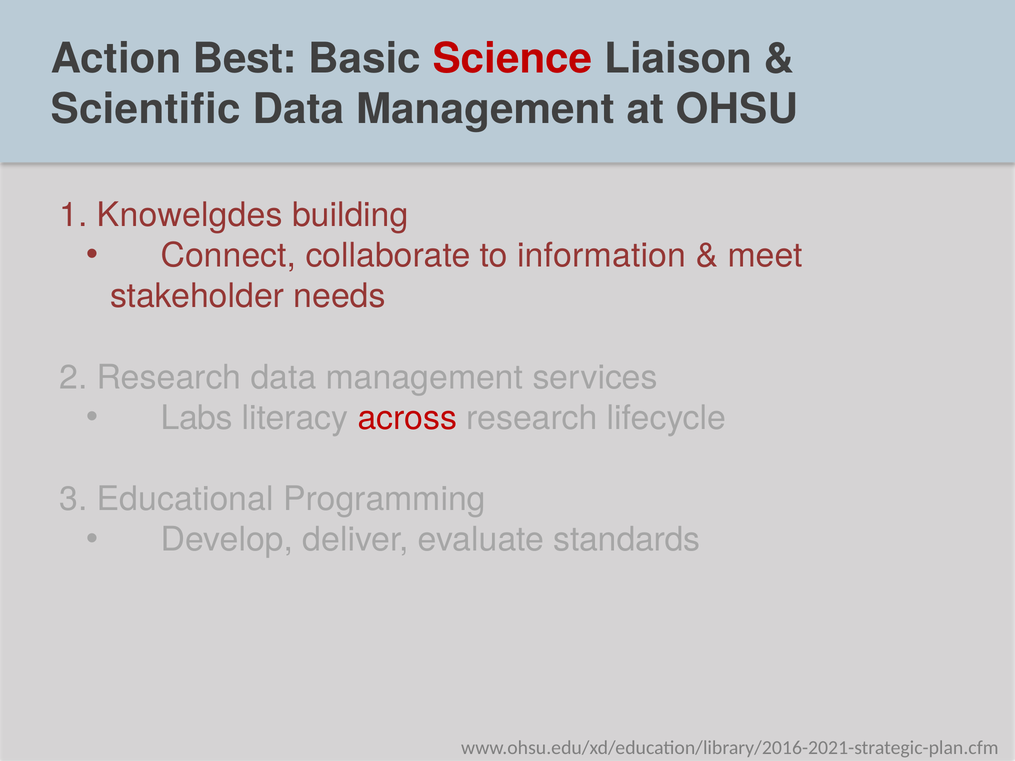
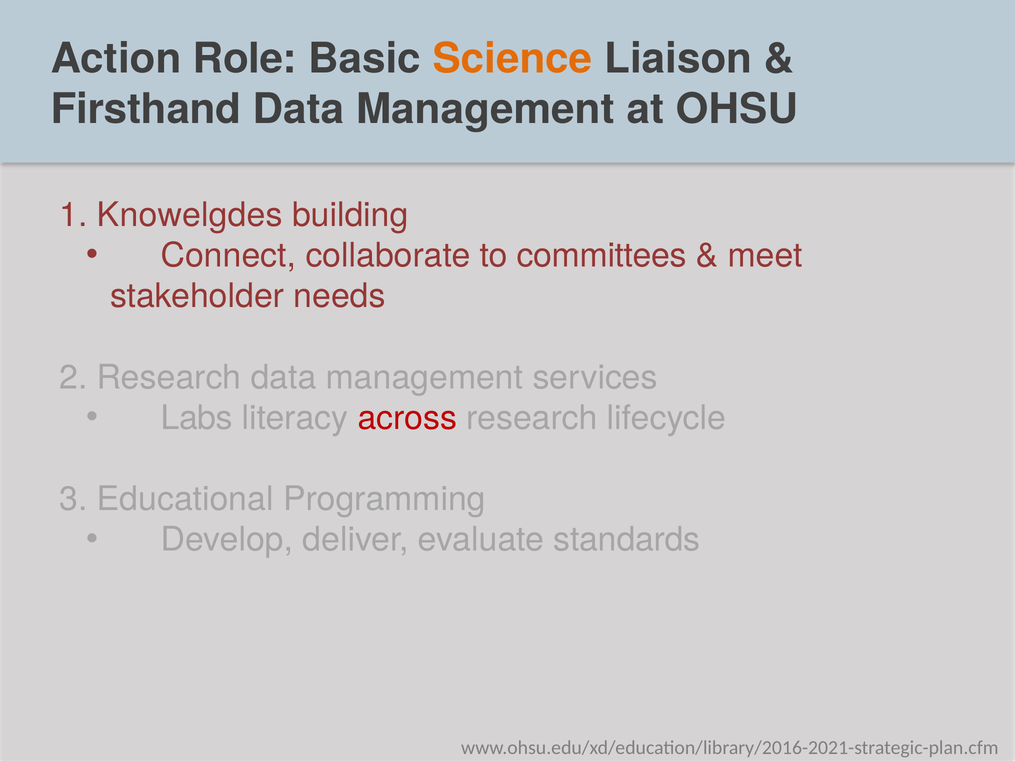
Best: Best -> Role
Science colour: red -> orange
Scientific: Scientific -> Firsthand
information: information -> committees
